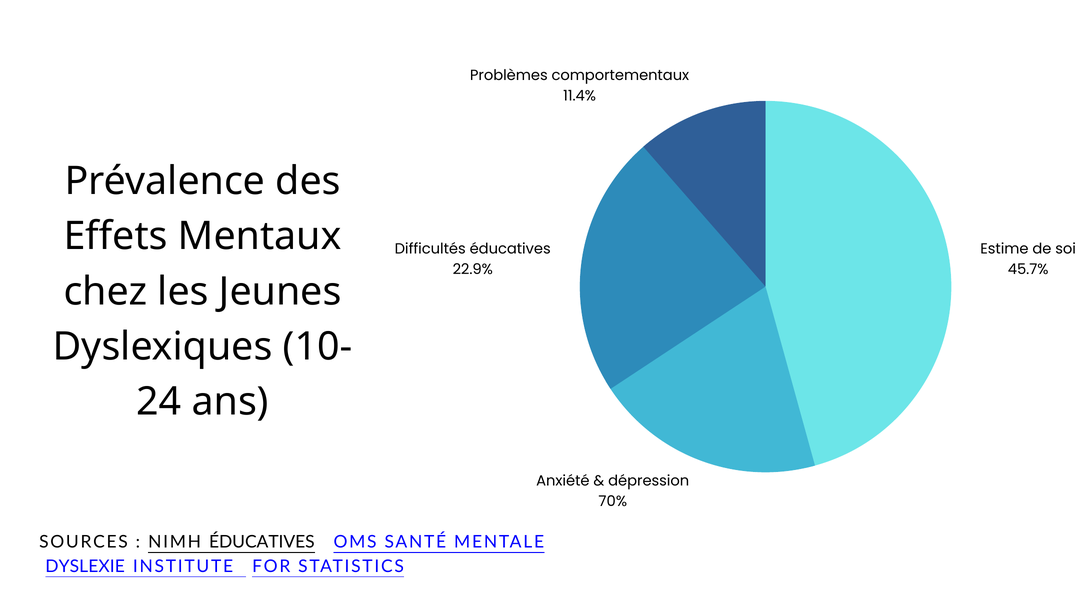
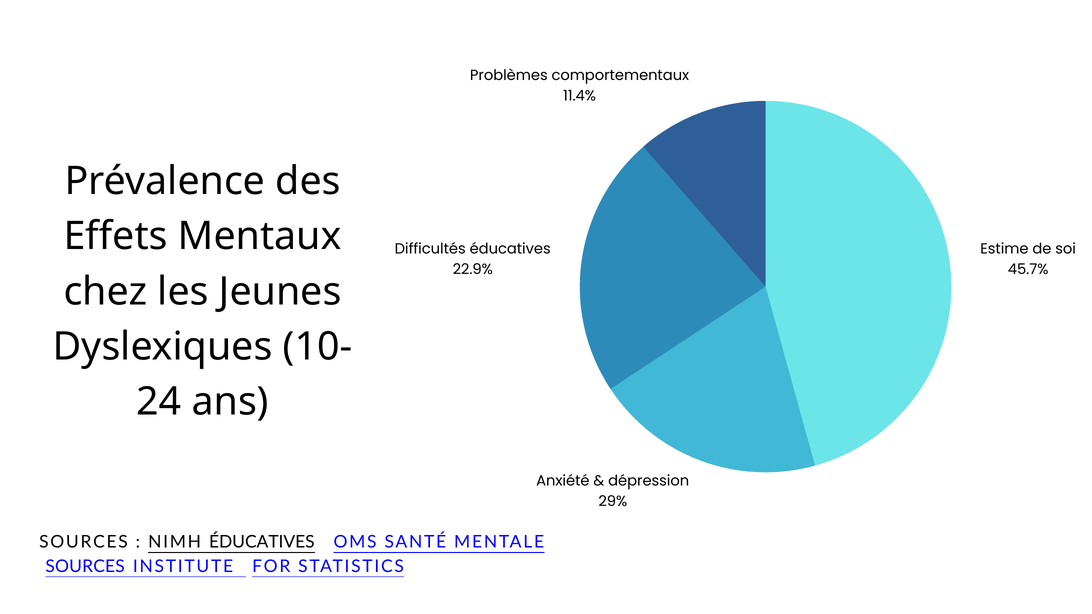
70%: 70% -> 29%
DYSLEXIE at (85, 567): DYSLEXIE -> SOURCES
